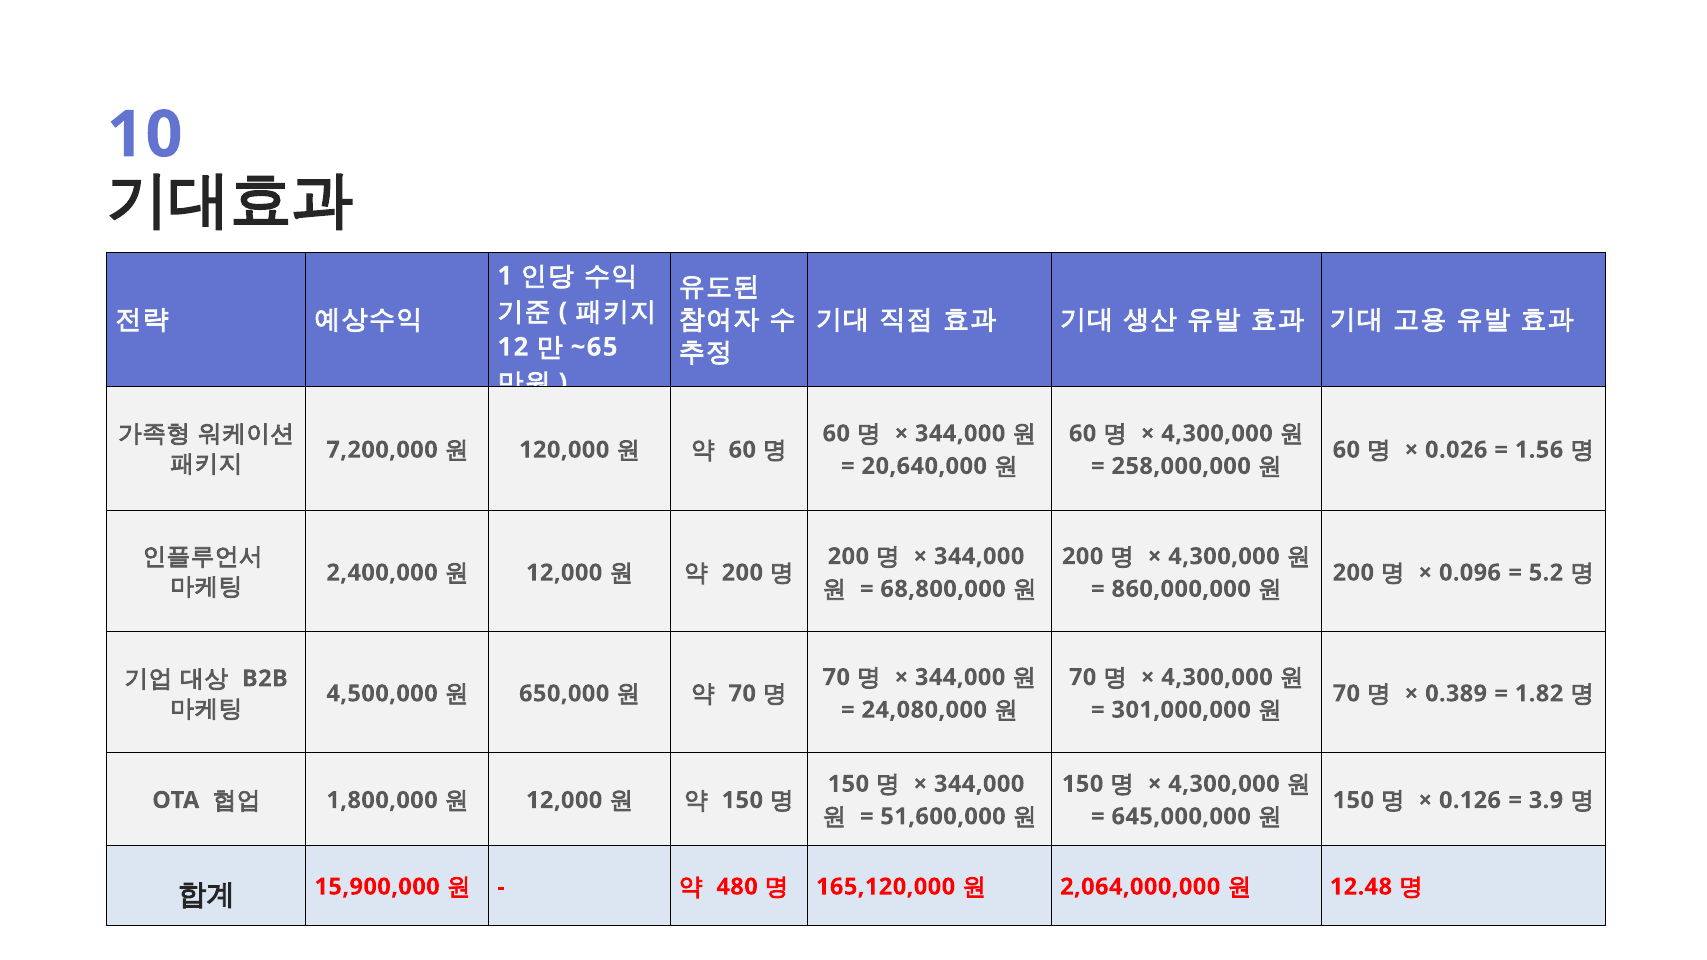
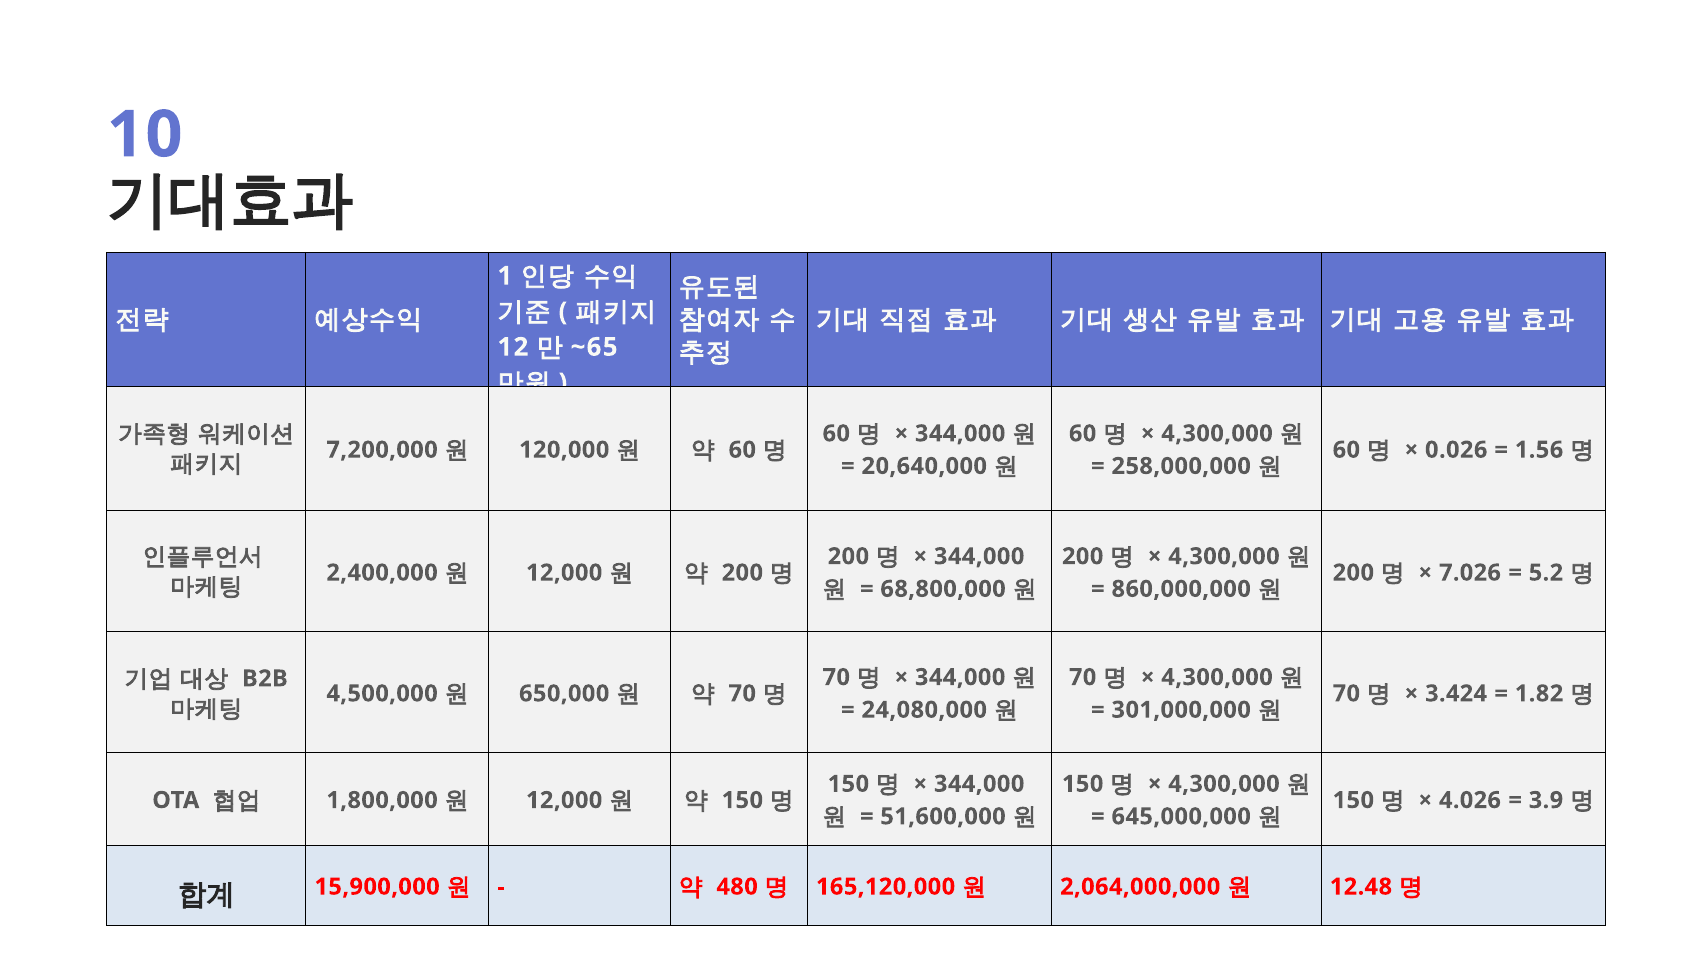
0.096: 0.096 -> 7.026
0.389: 0.389 -> 3.424
0.126: 0.126 -> 4.026
